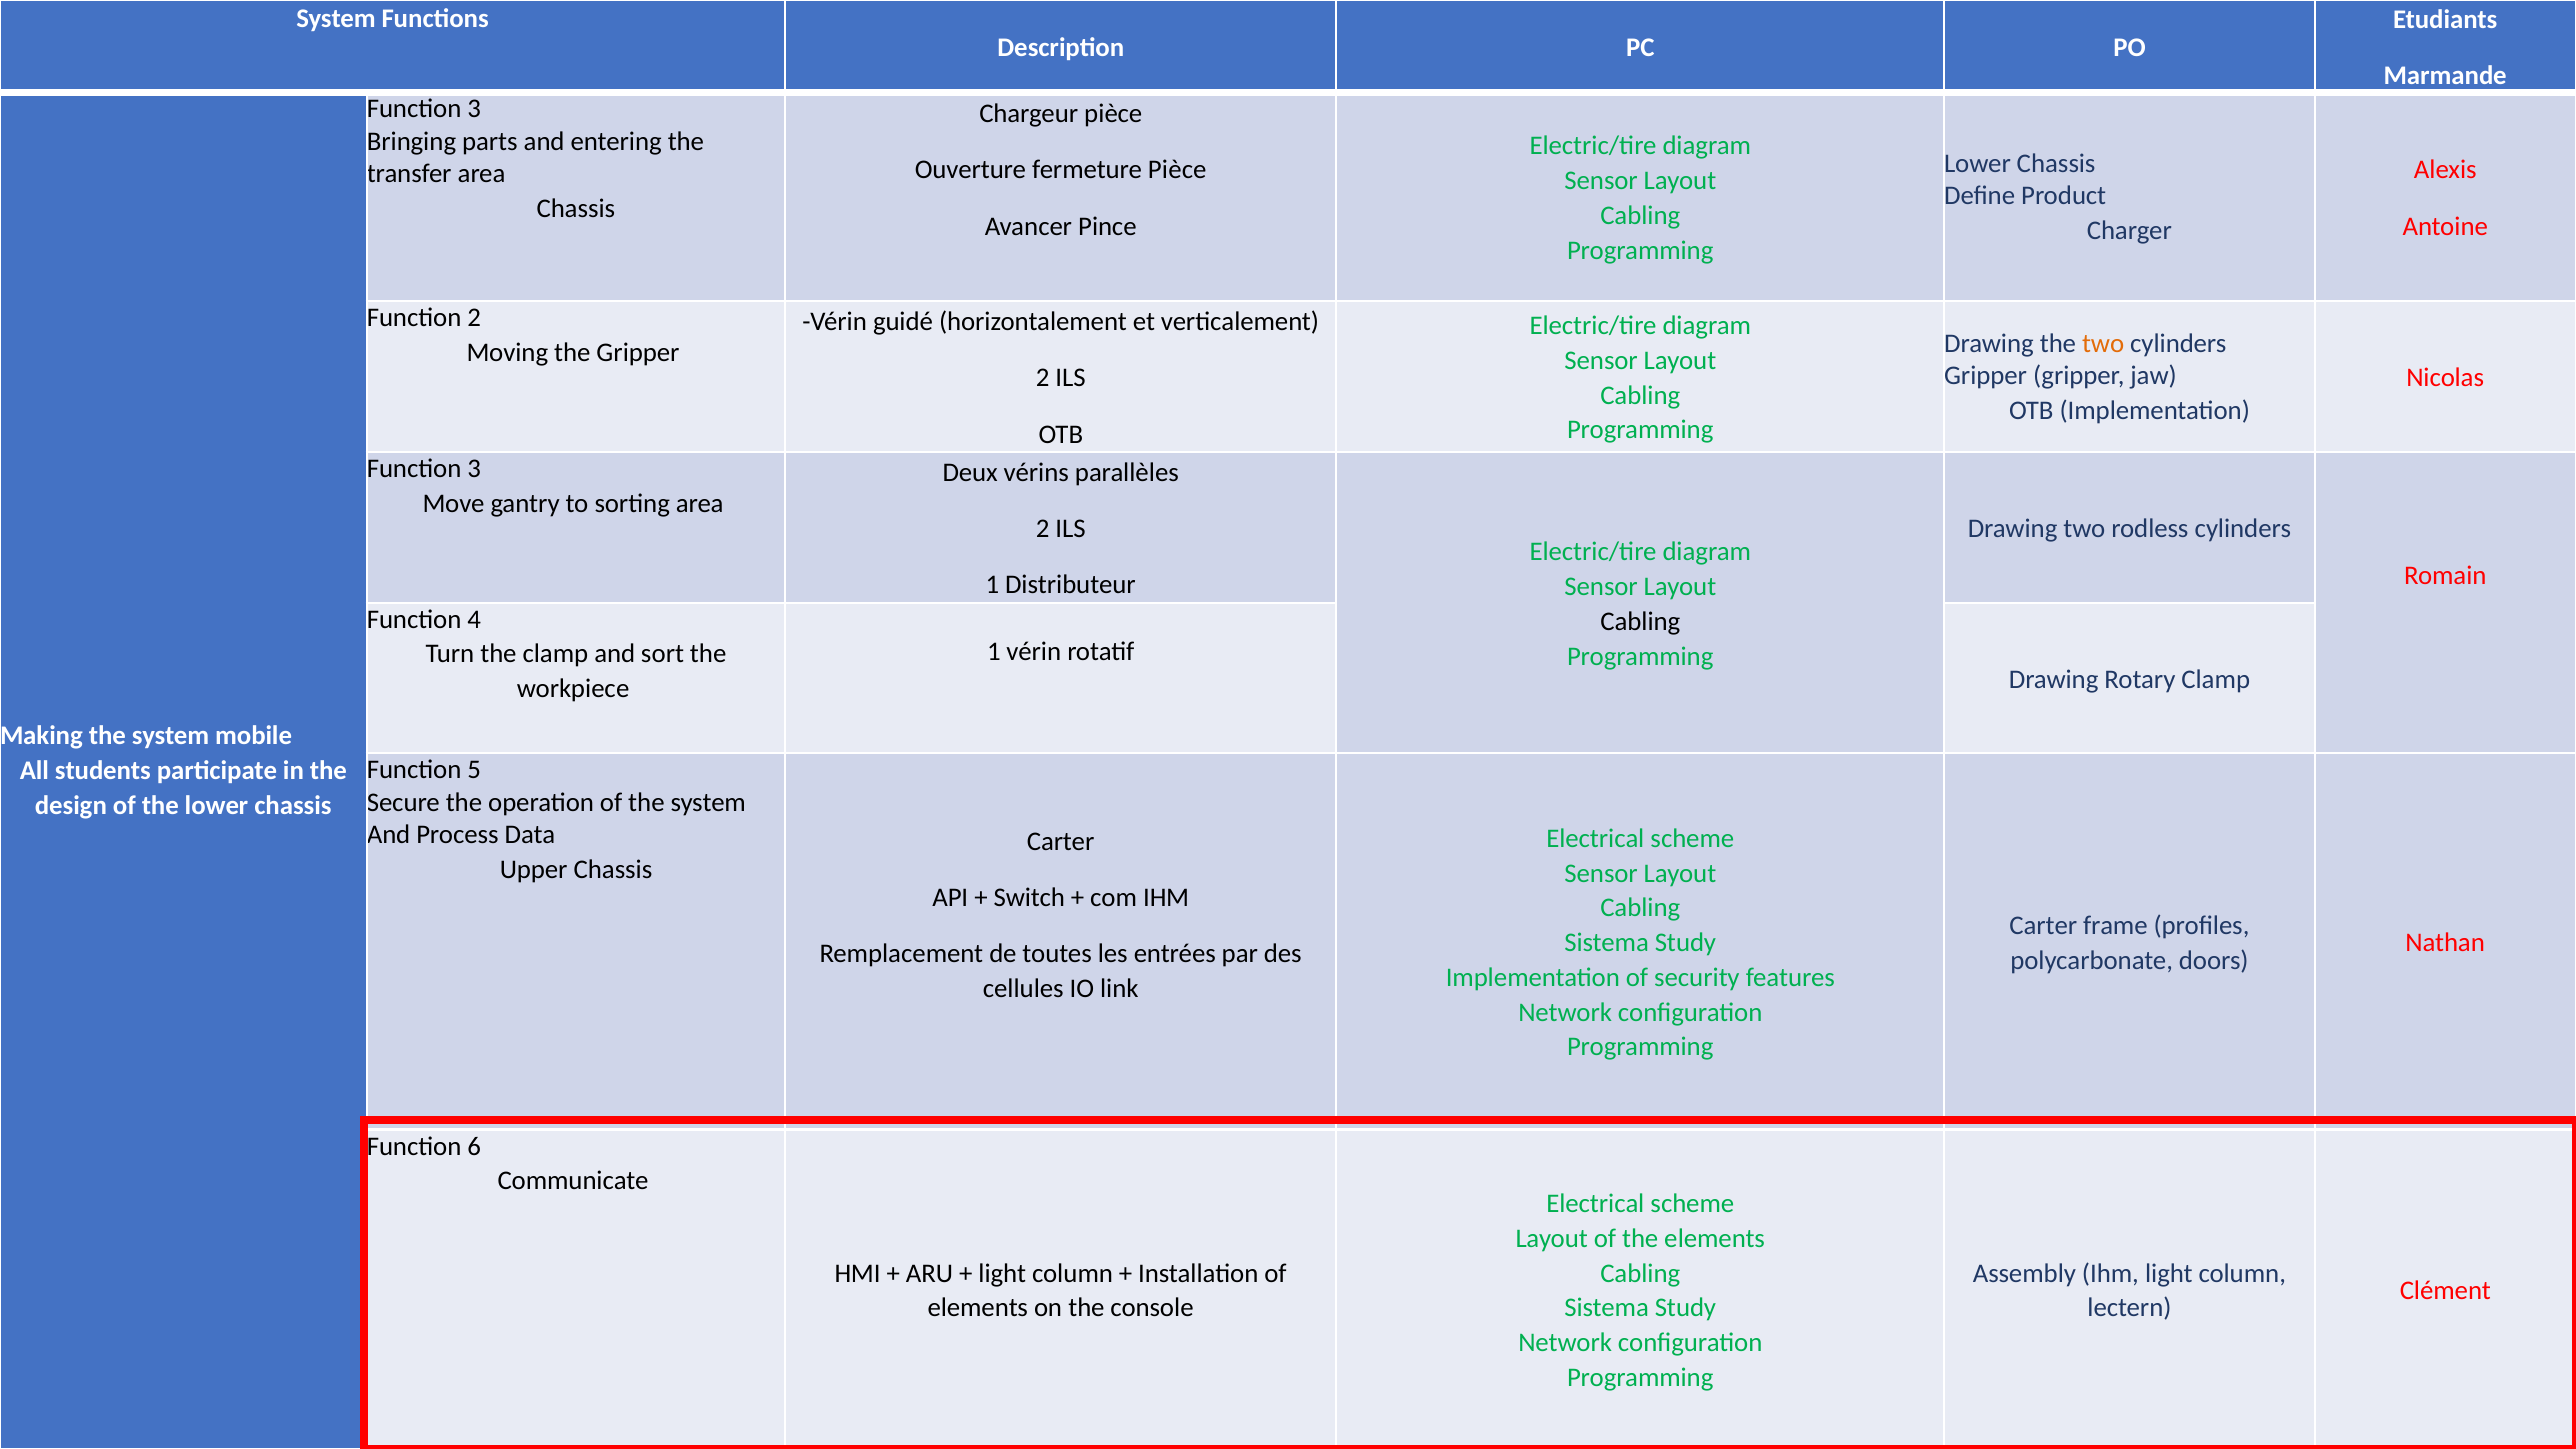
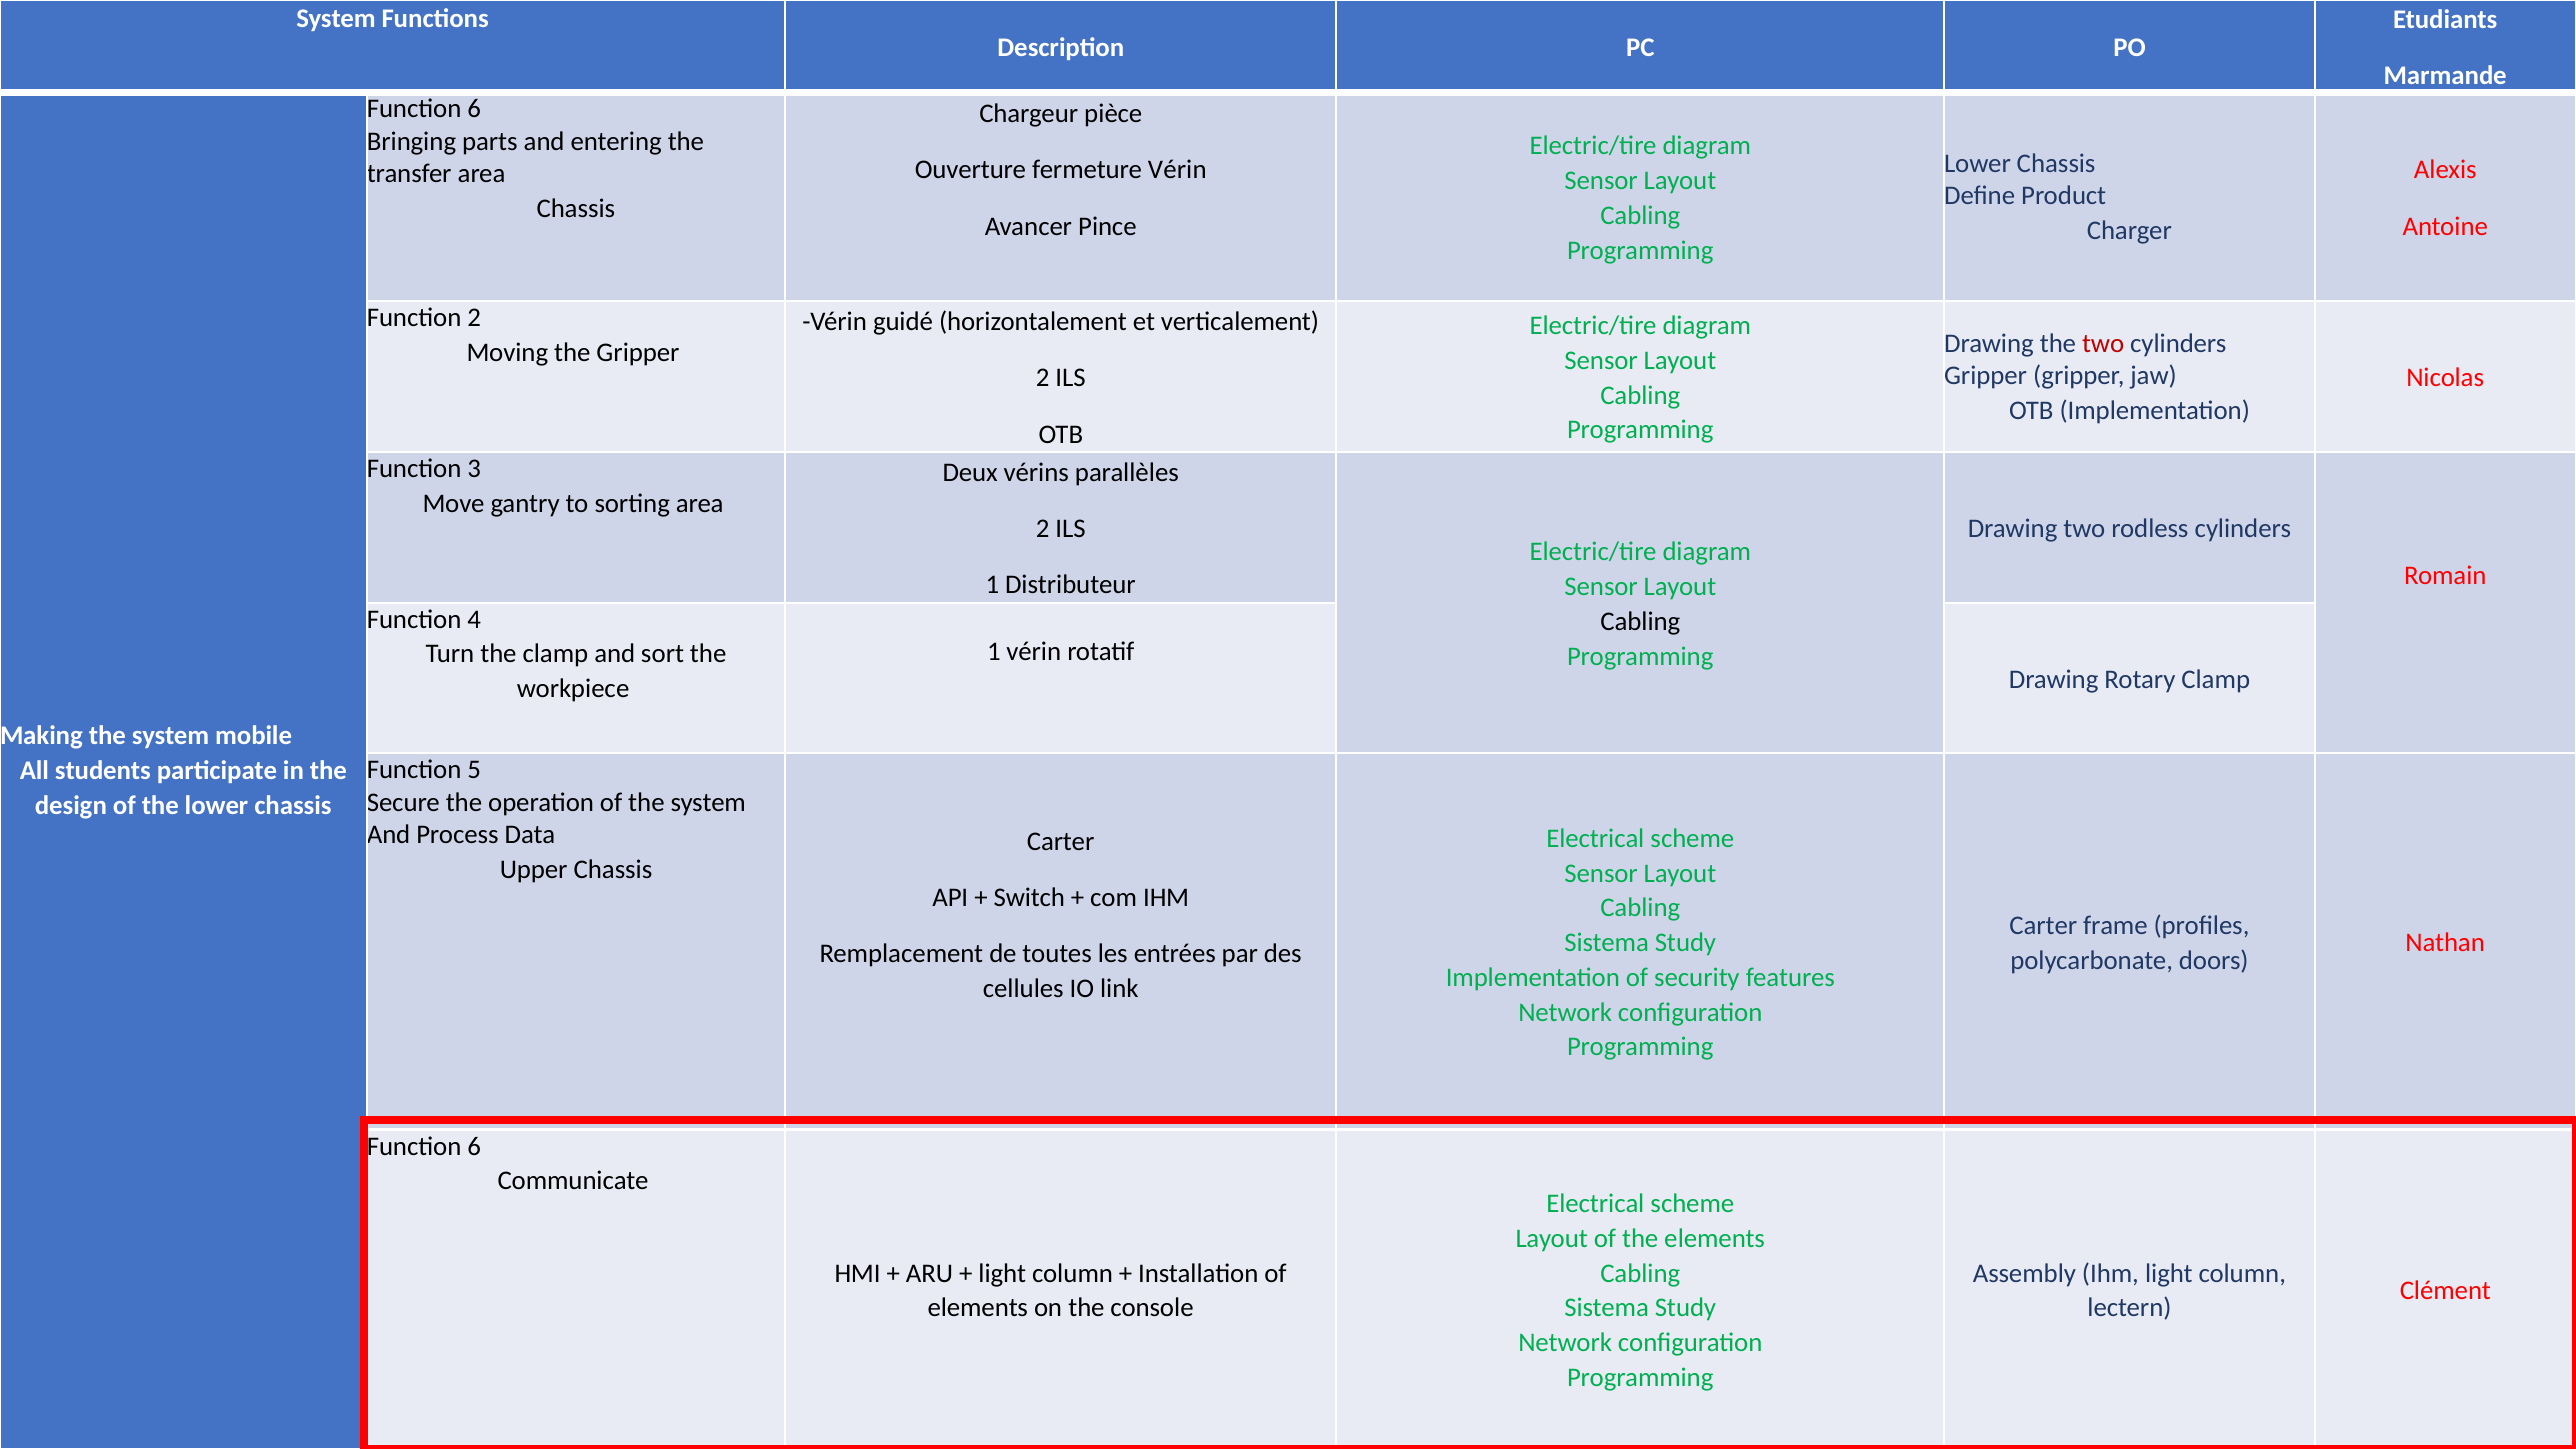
3 at (474, 109): 3 -> 6
fermeture Pièce: Pièce -> Vérin
two at (2103, 343) colour: orange -> red
